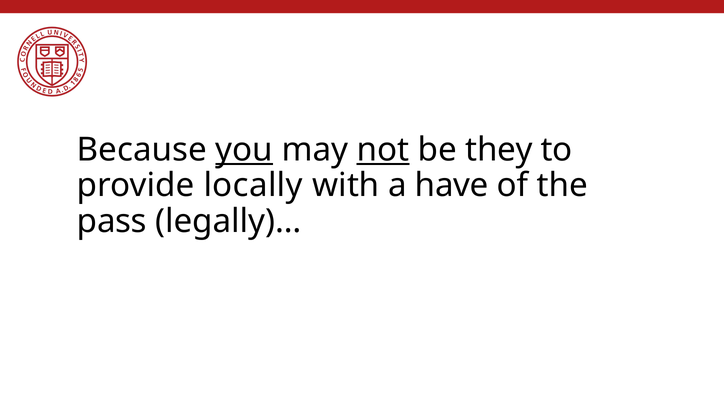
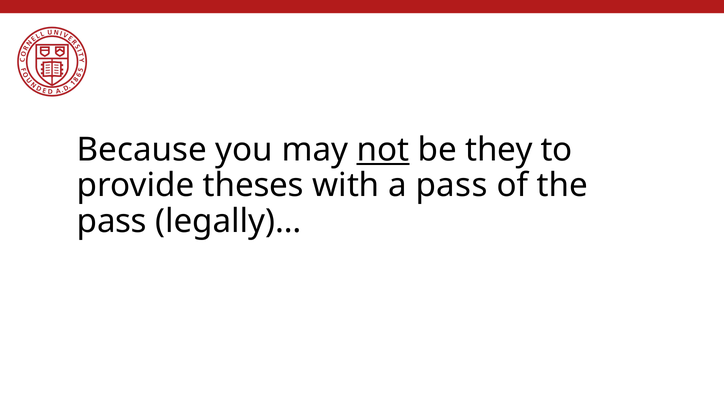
you underline: present -> none
locally: locally -> theses
a have: have -> pass
